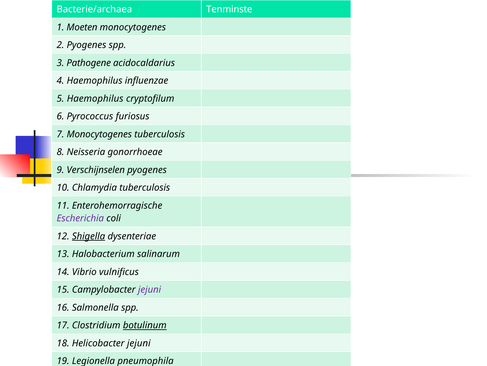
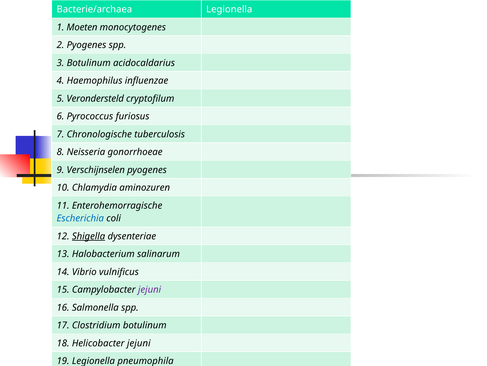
Bacterie/archaea Tenminste: Tenminste -> Legionella
3 Pathogene: Pathogene -> Botulinum
5 Haemophilus: Haemophilus -> Verondersteld
7 Monocytogenes: Monocytogenes -> Chronologische
Chlamydia tuberculosis: tuberculosis -> aminozuren
Escherichia colour: purple -> blue
botulinum at (145, 325) underline: present -> none
